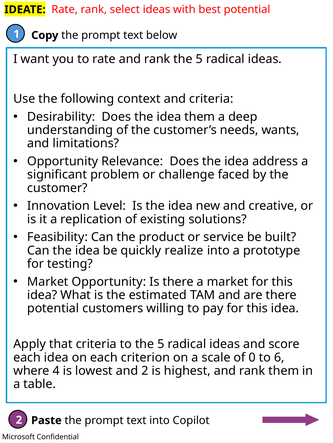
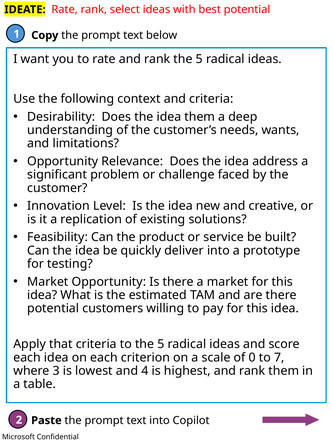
realize: realize -> deliver
6: 6 -> 7
4: 4 -> 3
and 2: 2 -> 4
